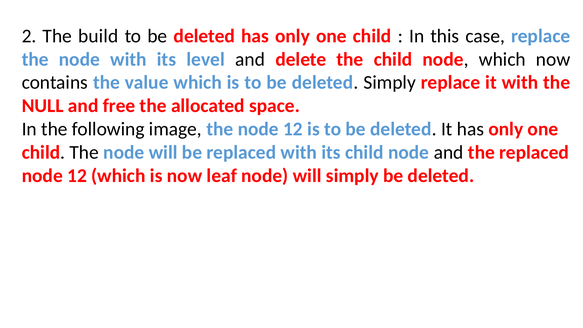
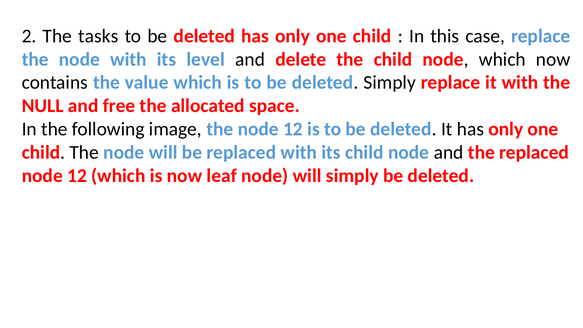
build: build -> tasks
